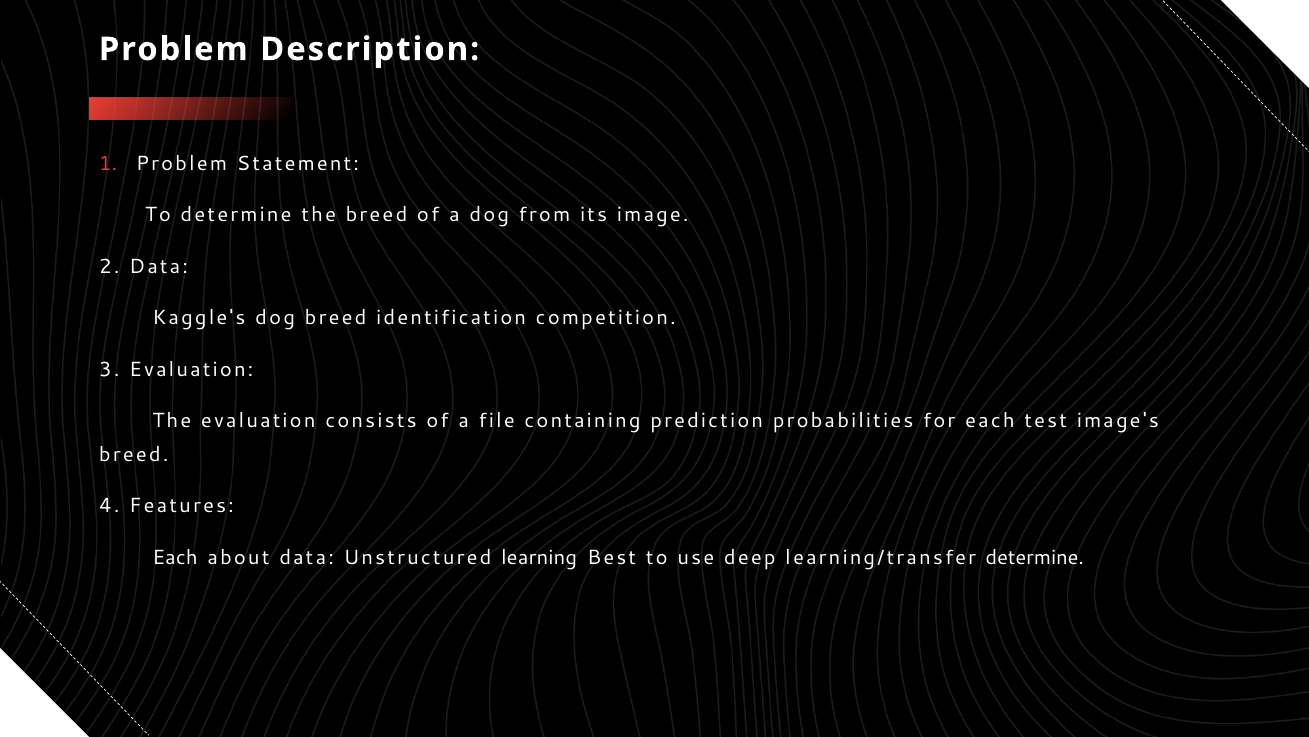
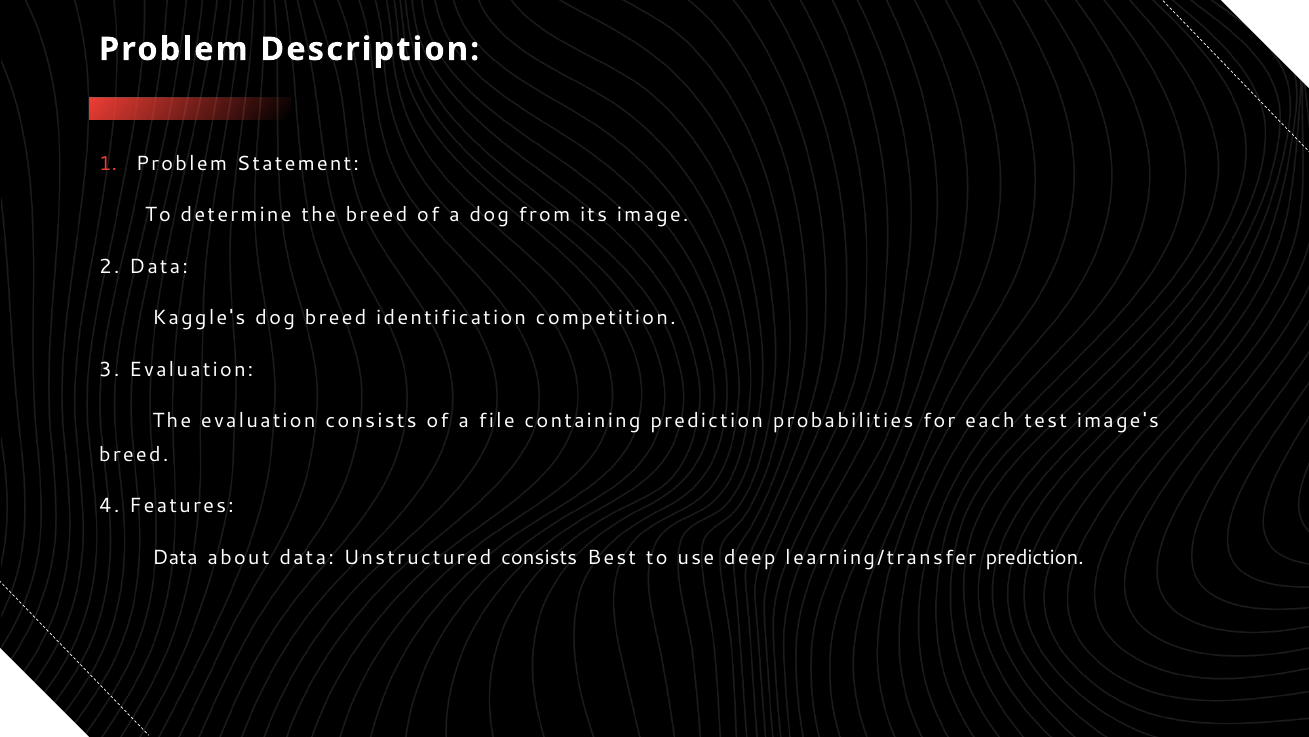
Each at (175, 557): Each -> Data
Unstructured learning: learning -> consists
learning/transfer determine: determine -> prediction
